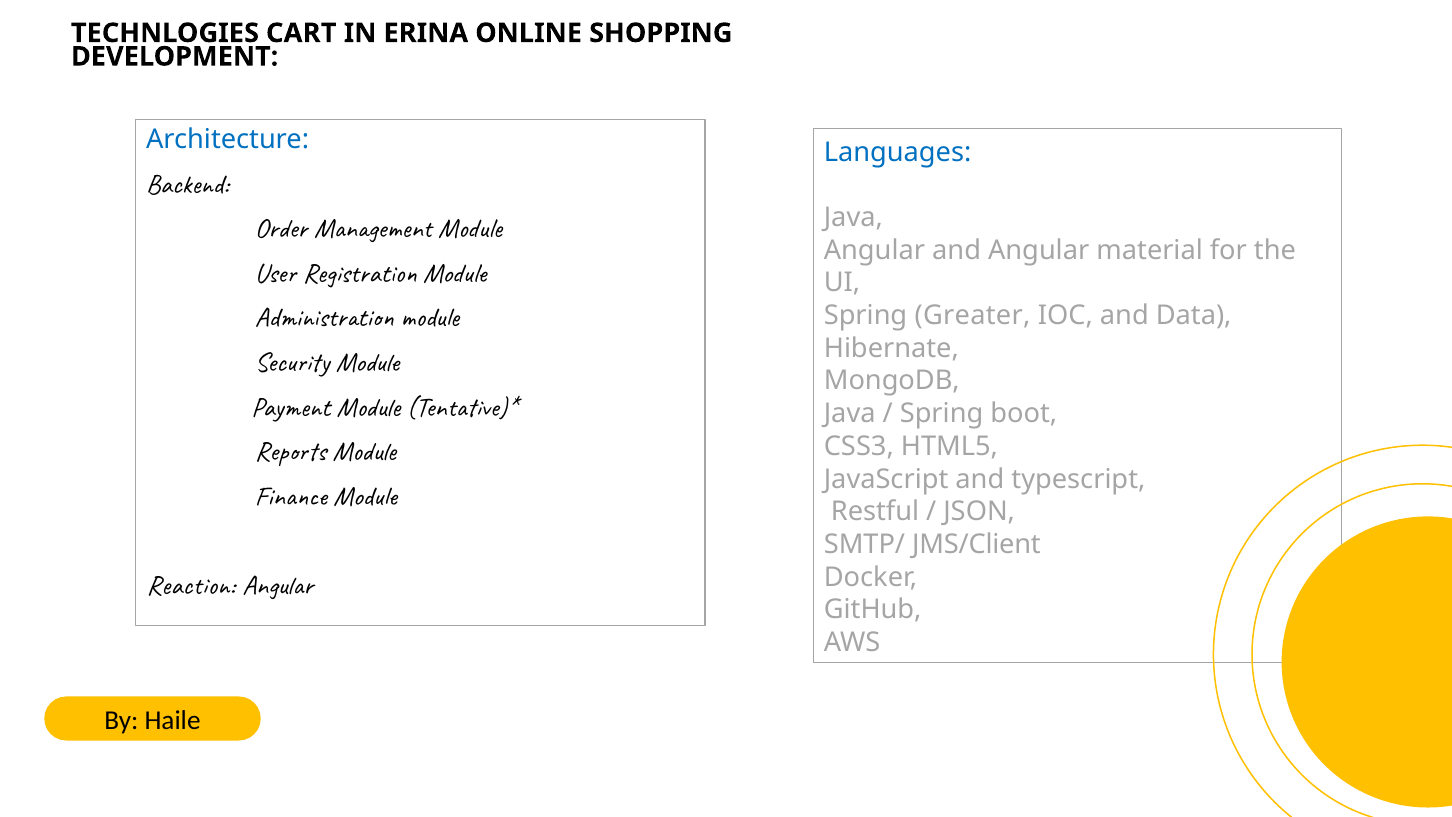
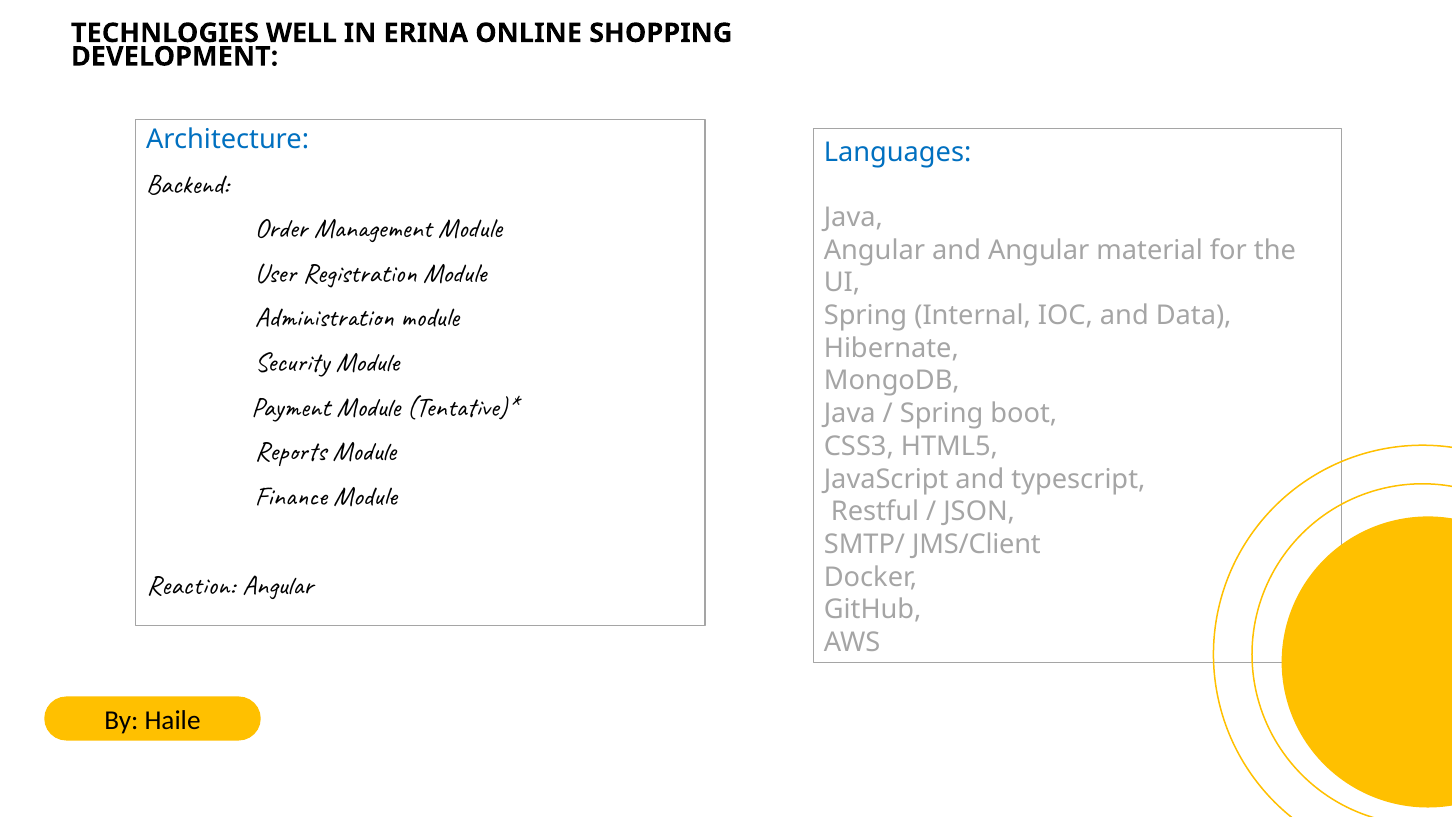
CART: CART -> WELL
Greater: Greater -> Internal
